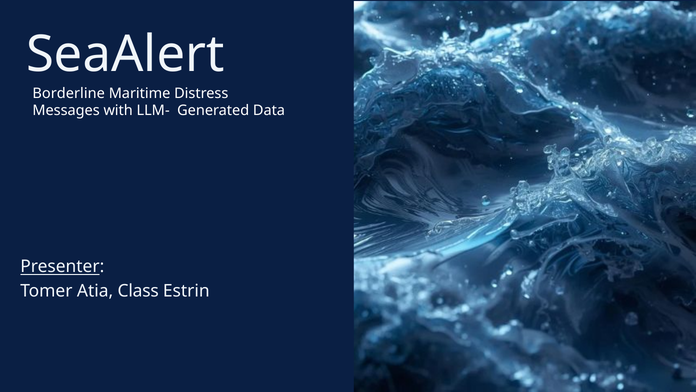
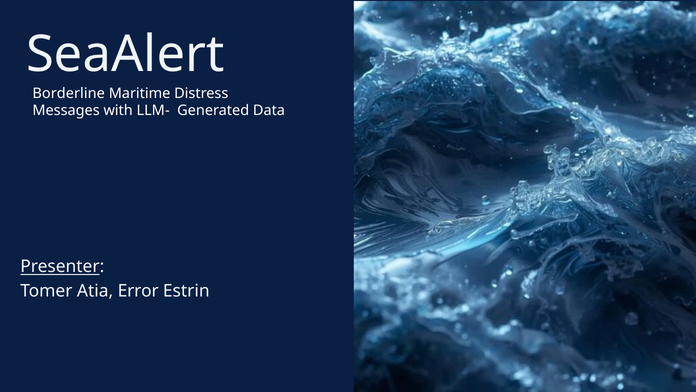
Class: Class -> Error
